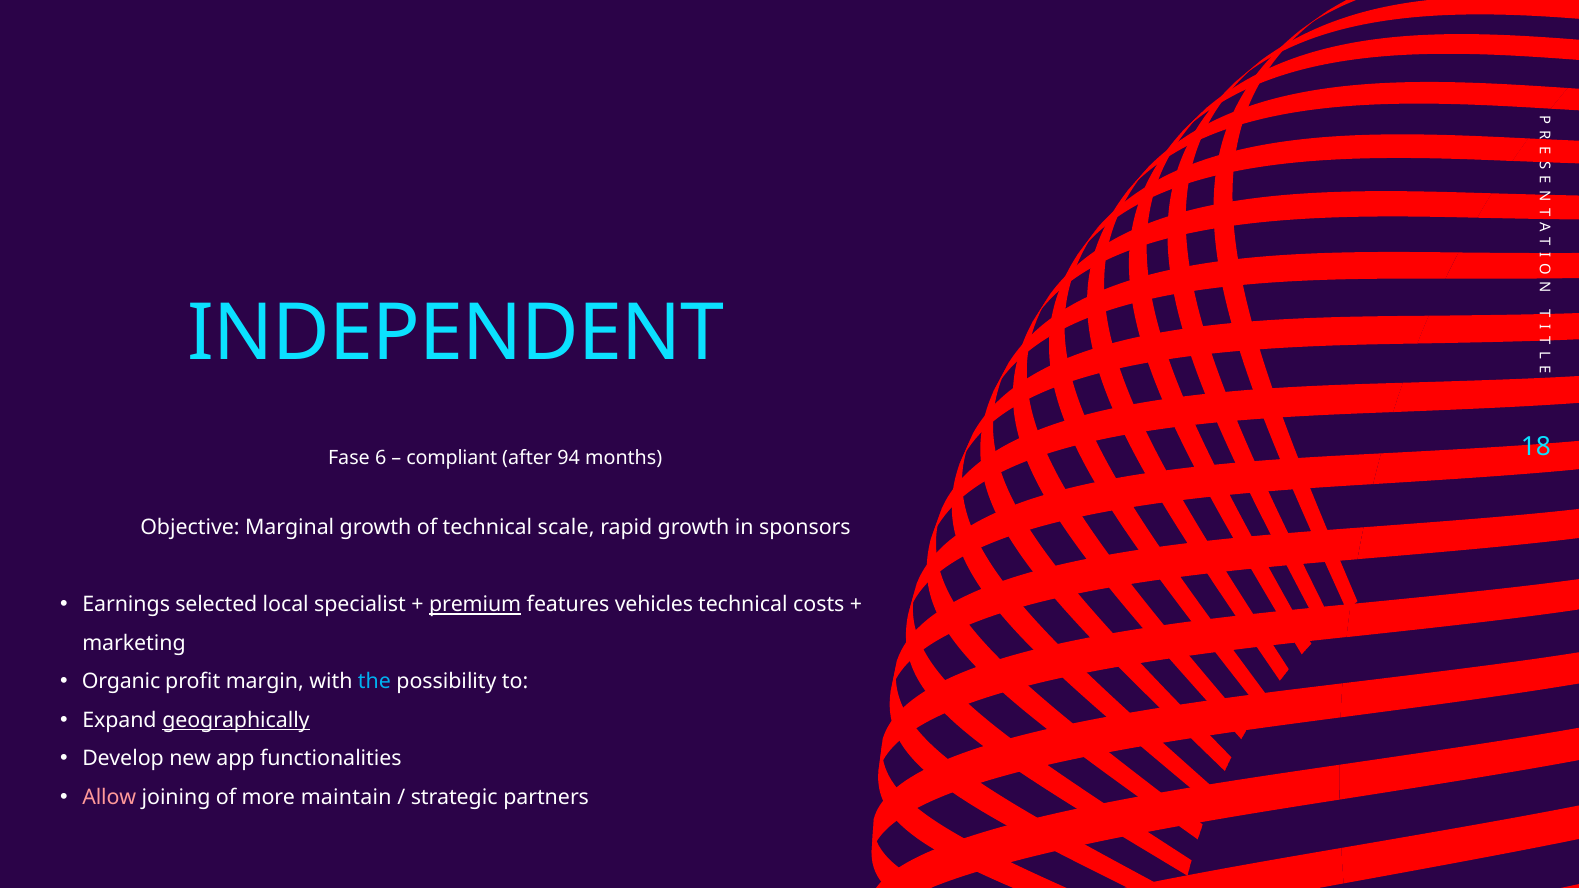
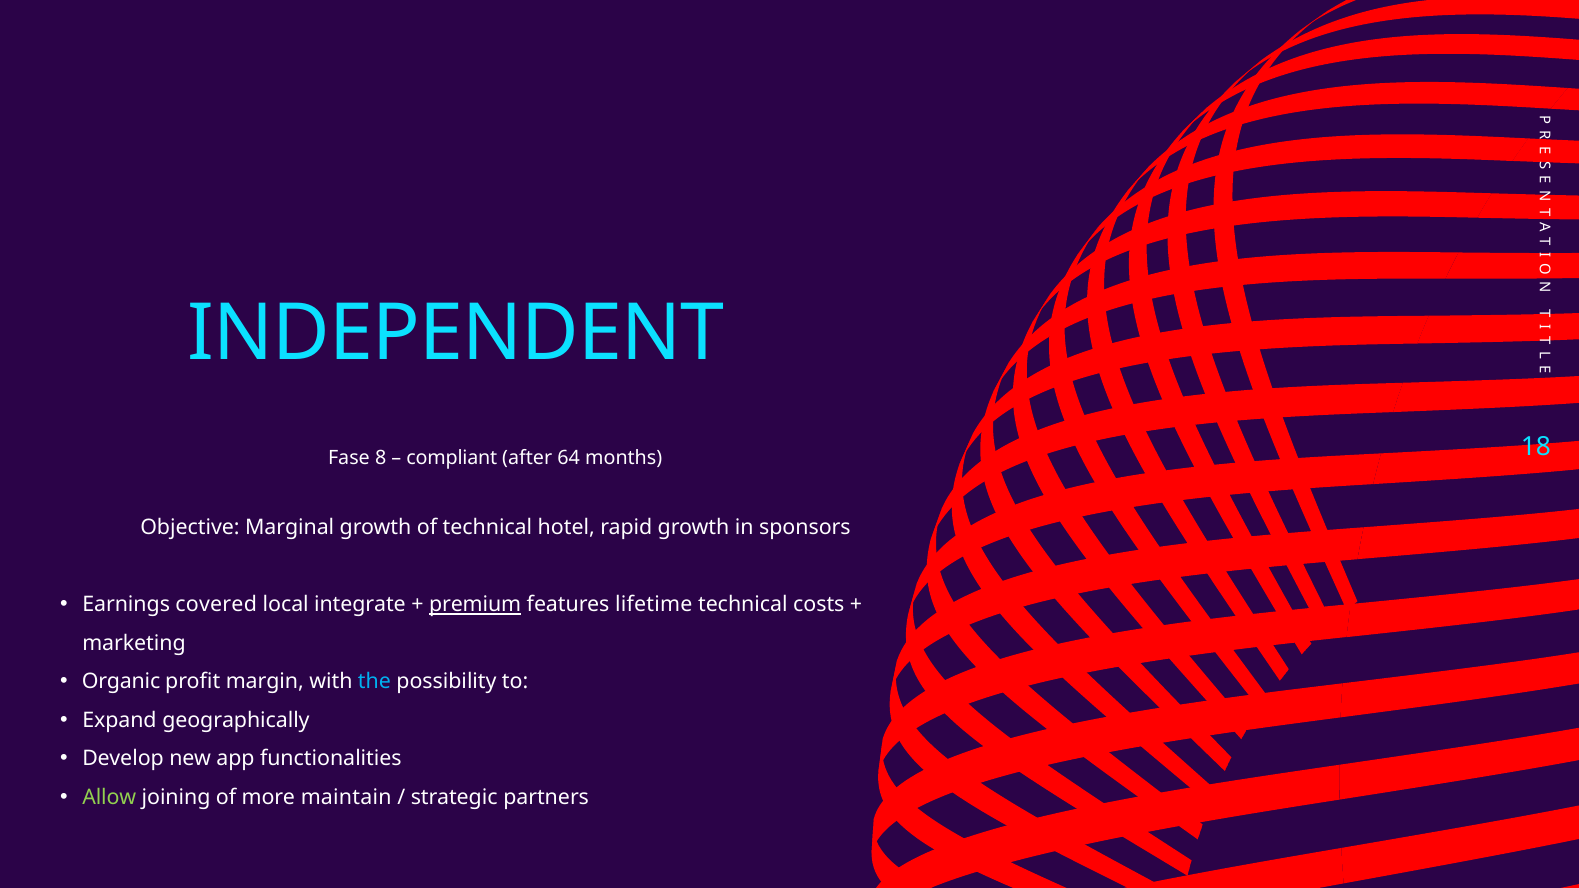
6: 6 -> 8
94: 94 -> 64
scale: scale -> hotel
selected: selected -> covered
specialist: specialist -> integrate
vehicles: vehicles -> lifetime
geographically underline: present -> none
Allow colour: pink -> light green
